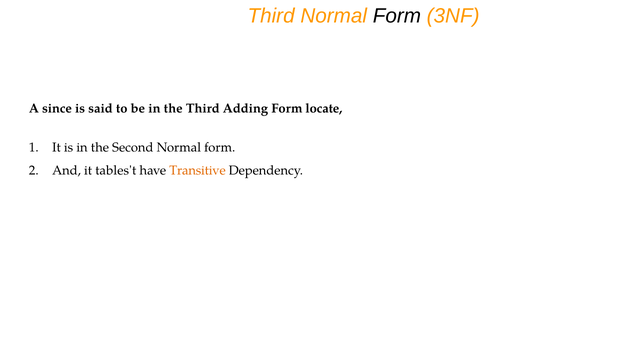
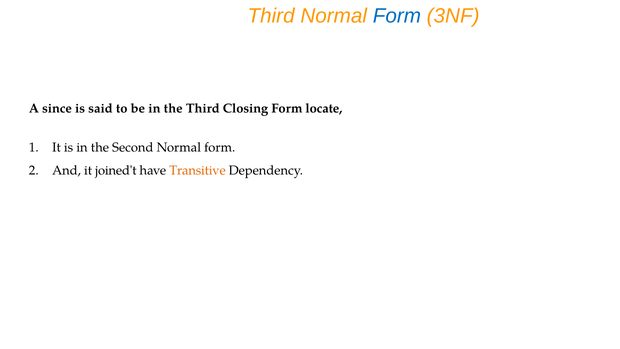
Form at (397, 16) colour: black -> blue
Adding: Adding -> Closing
tables't: tables't -> joined't
